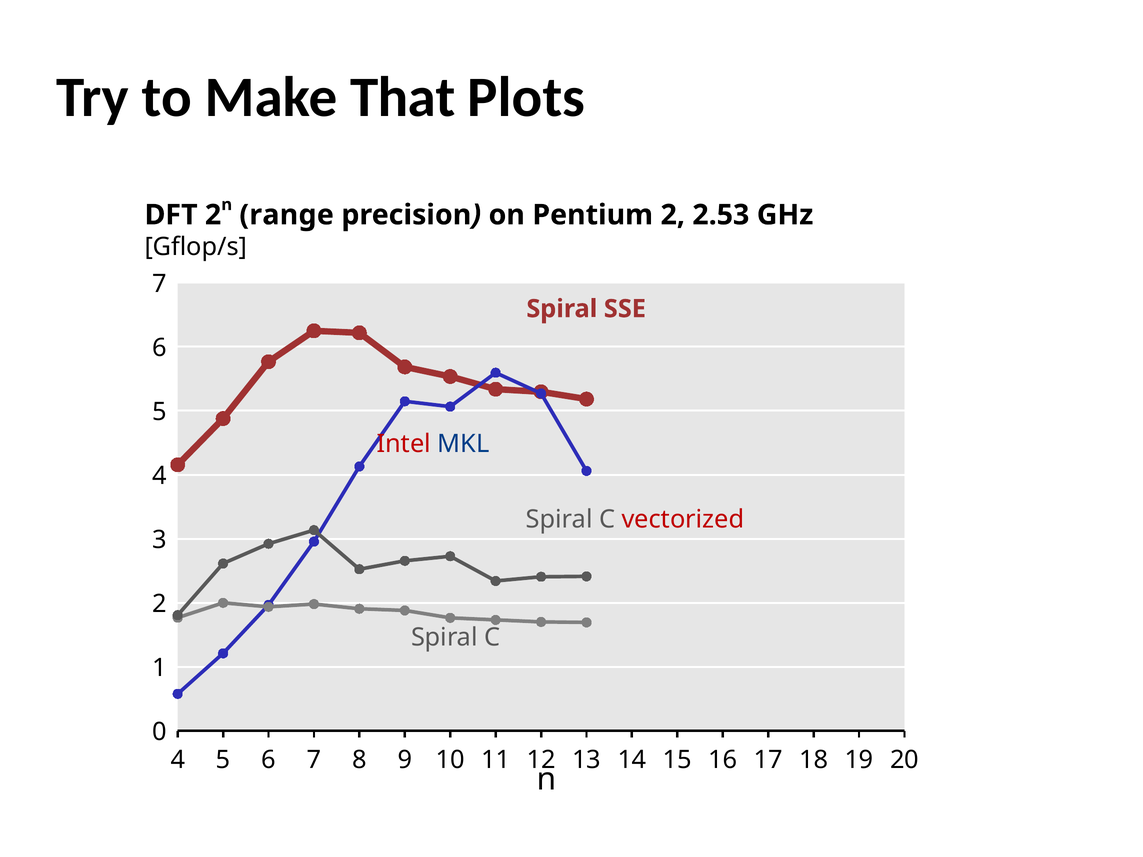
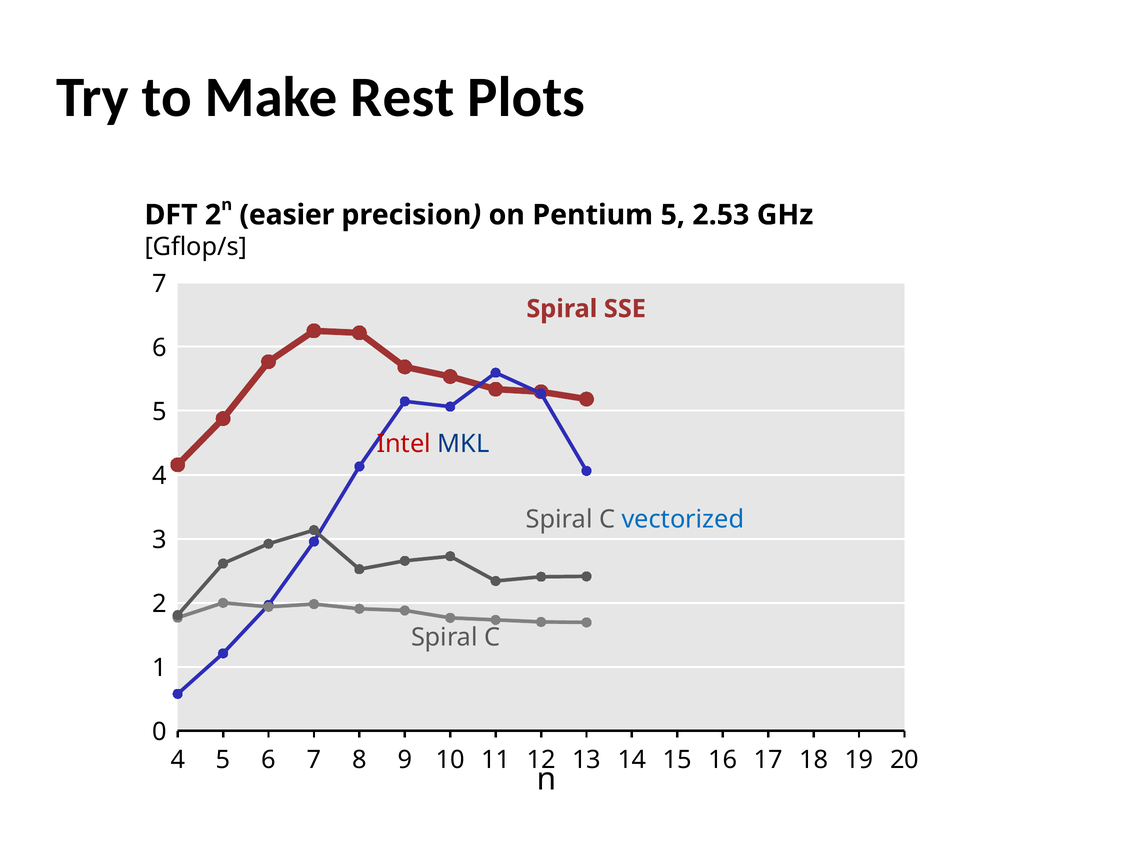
That: That -> Rest
range: range -> easier
Pentium 2: 2 -> 5
vectorized colour: red -> blue
